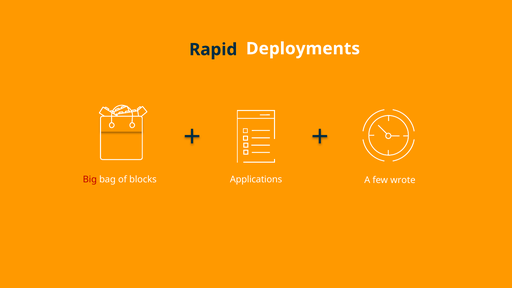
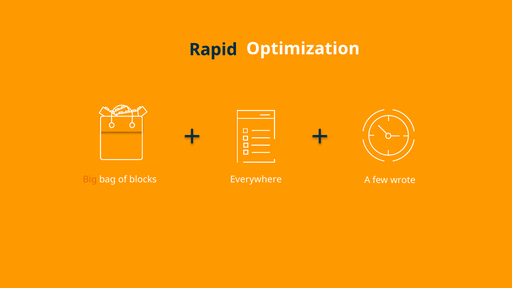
Deployments: Deployments -> Optimization
Big colour: red -> orange
Applications: Applications -> Everywhere
